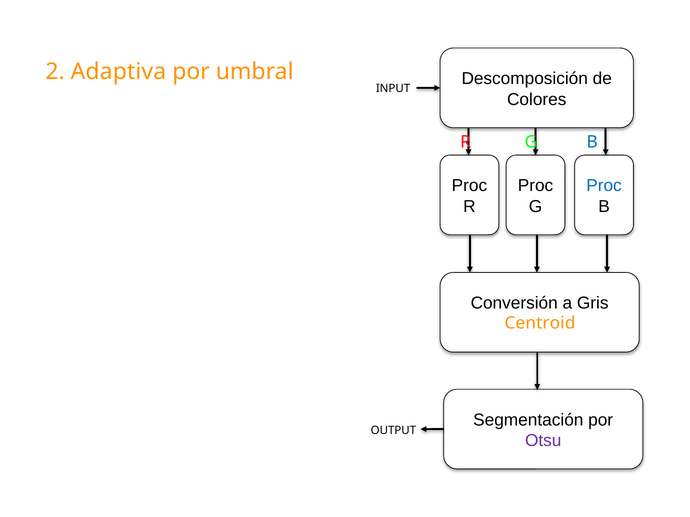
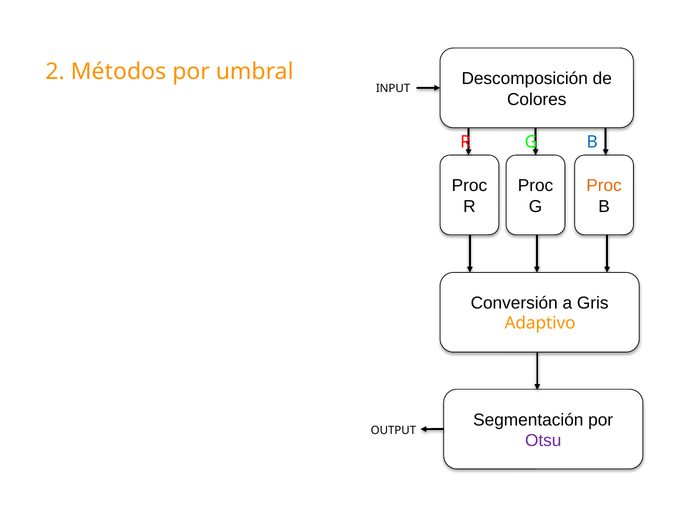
Adaptiva: Adaptiva -> Métodos
Proc at (604, 186) colour: blue -> orange
Centroid: Centroid -> Adaptivo
